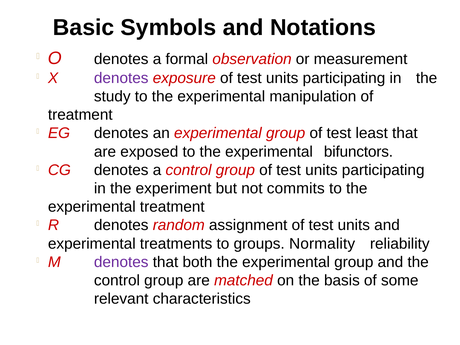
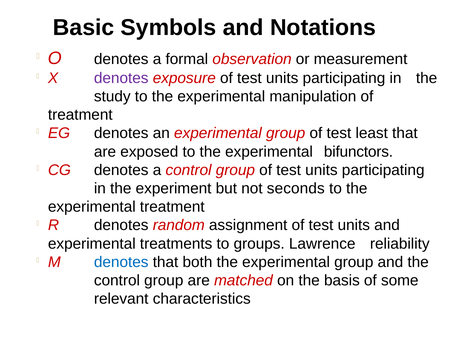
commits: commits -> seconds
Normality: Normality -> Lawrence
denotes at (121, 262) colour: purple -> blue
